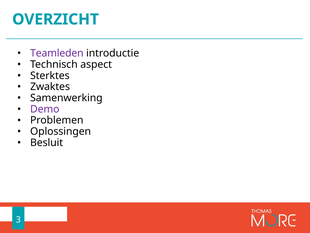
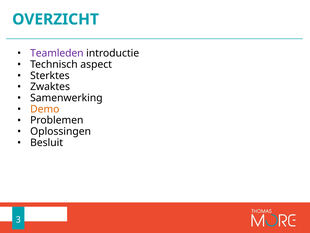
Demo colour: purple -> orange
